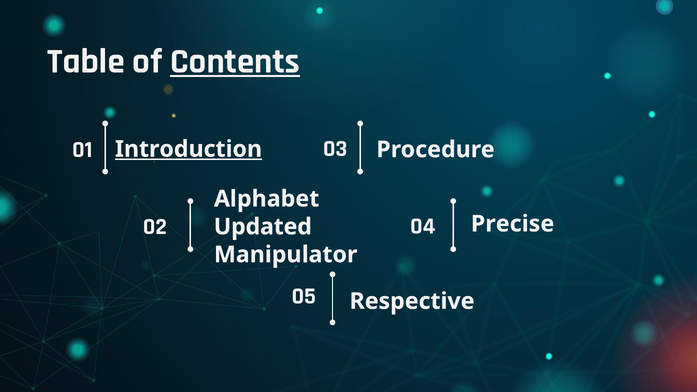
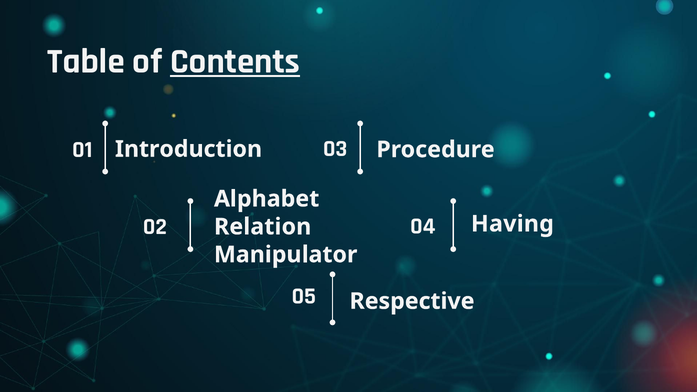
Introduction underline: present -> none
Precise: Precise -> Having
Updated: Updated -> Relation
